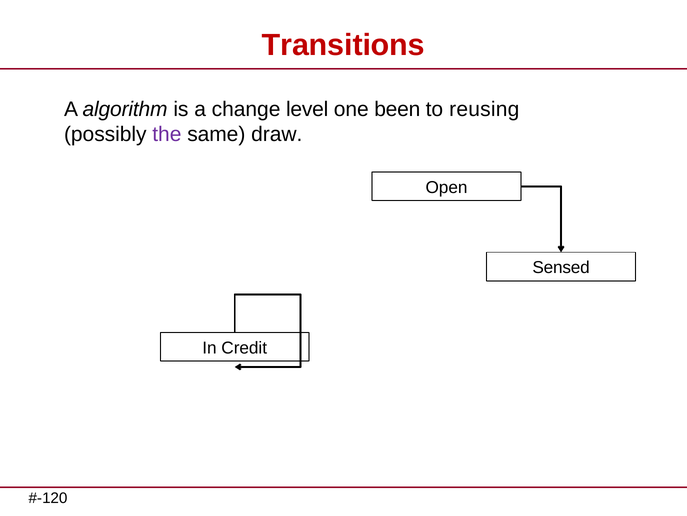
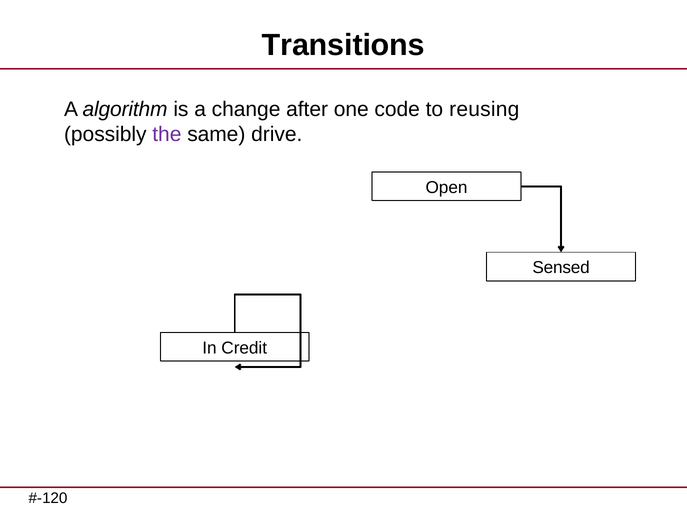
Transitions colour: red -> black
level: level -> after
been: been -> code
draw: draw -> drive
